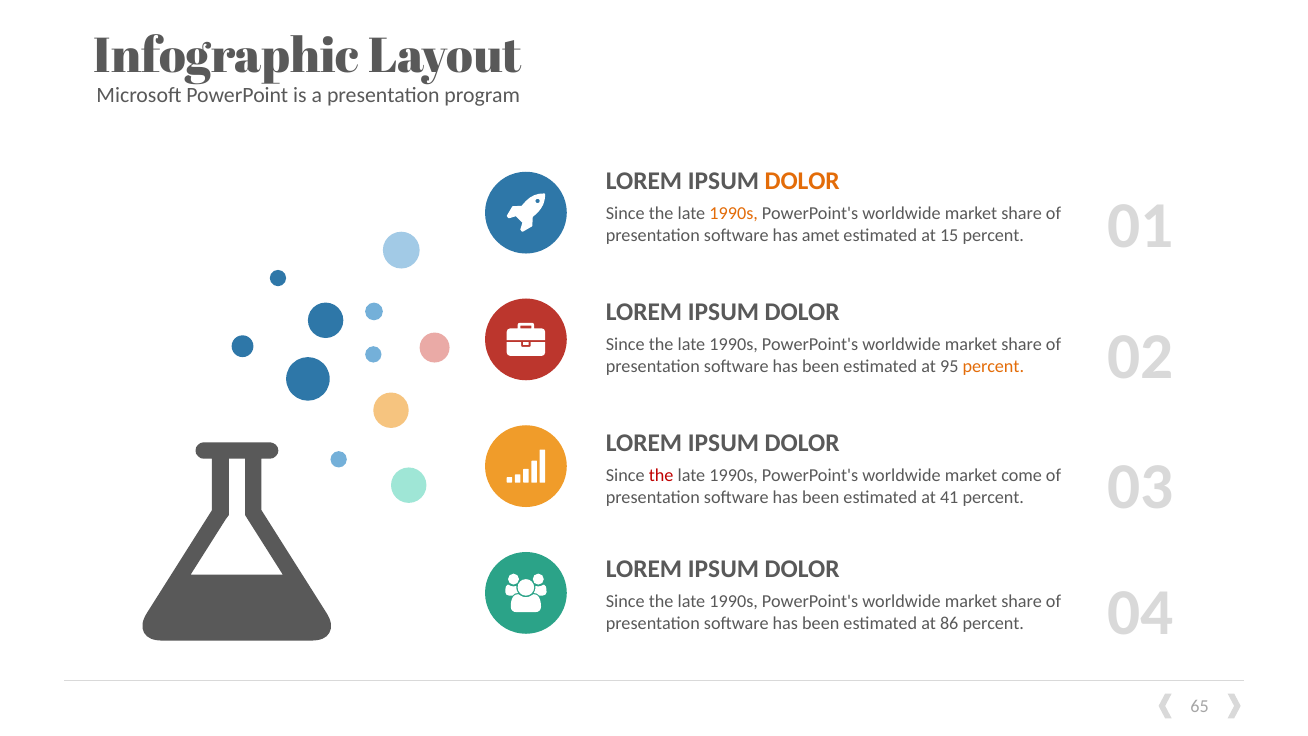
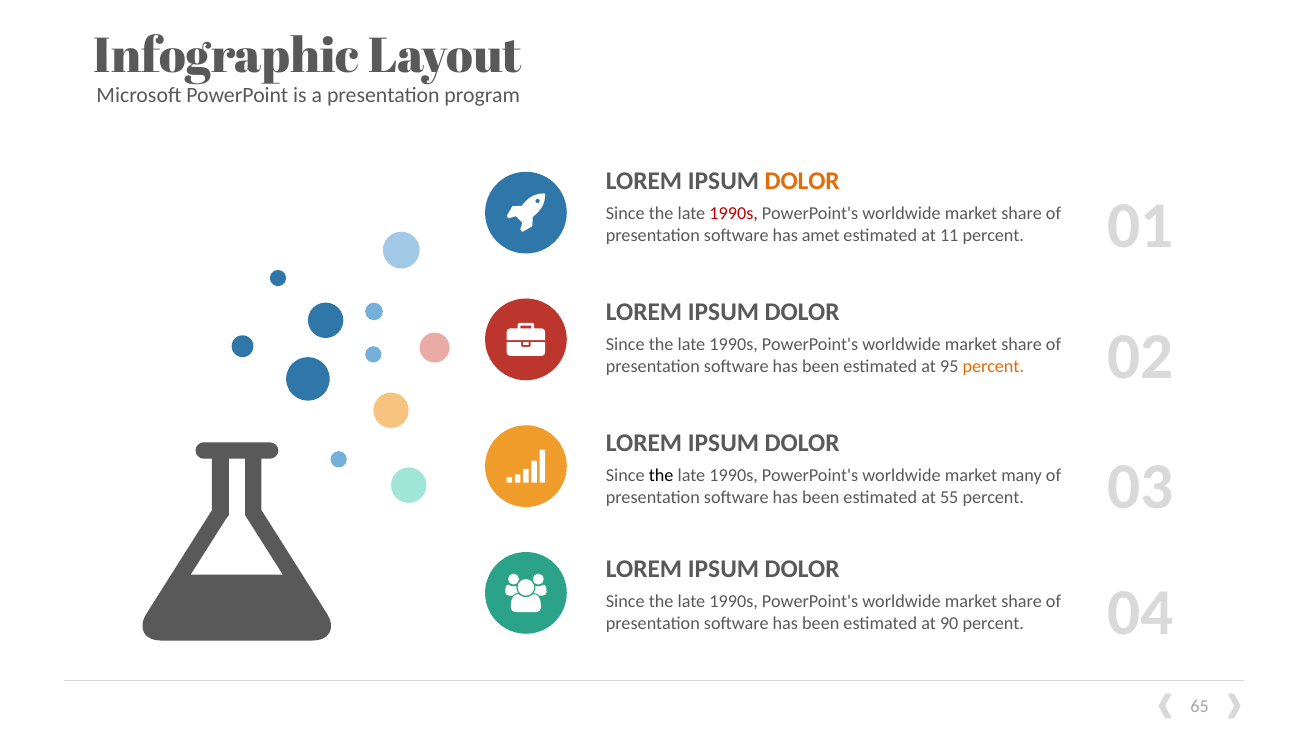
1990s at (734, 214) colour: orange -> red
15: 15 -> 11
the at (661, 475) colour: red -> black
come: come -> many
41: 41 -> 55
86: 86 -> 90
